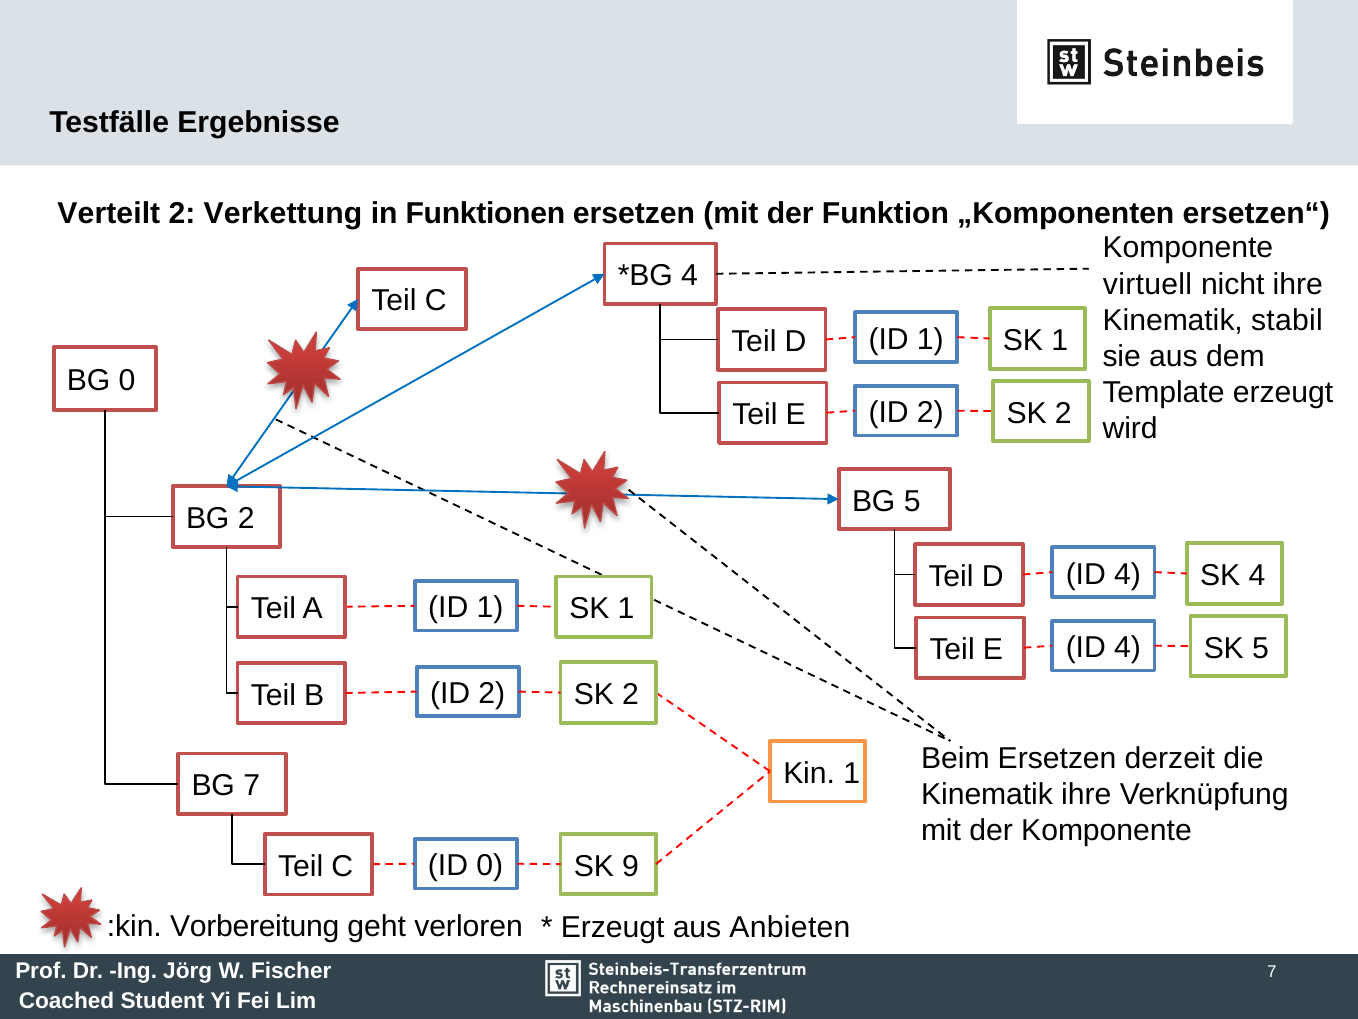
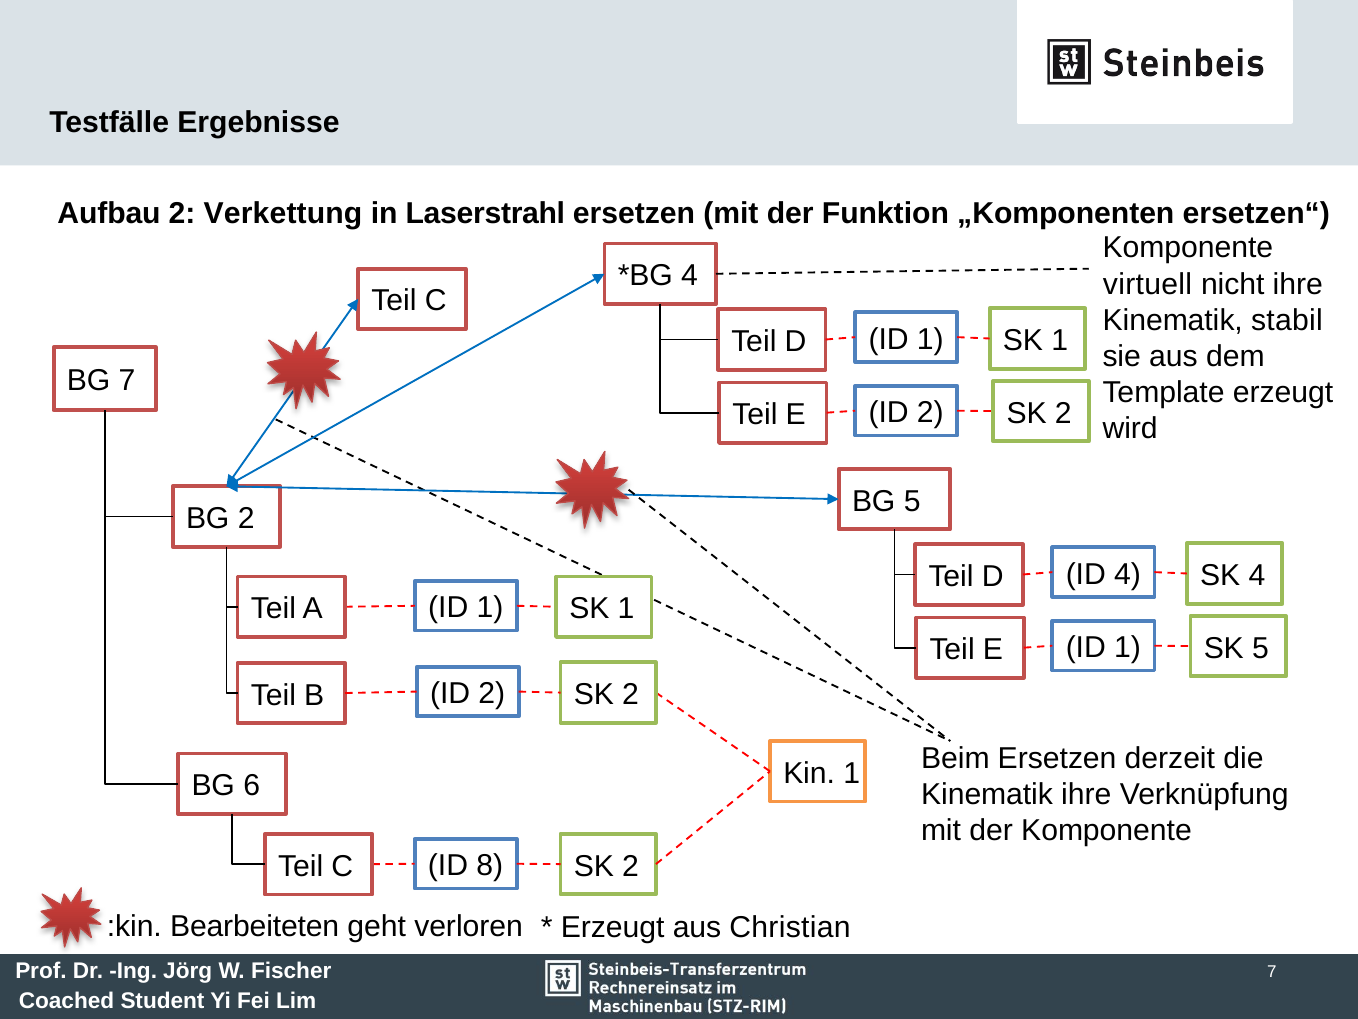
Verteilt: Verteilt -> Aufbau
Funktionen: Funktionen -> Laserstrahl
BG 0: 0 -> 7
E ID 4: 4 -> 1
BG 7: 7 -> 6
ID 0: 0 -> 8
9 at (631, 866): 9 -> 2
Vorbereitung: Vorbereitung -> Bearbeiteten
Anbieten: Anbieten -> Christian
